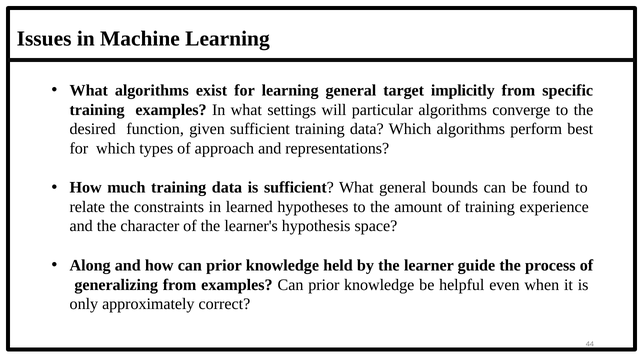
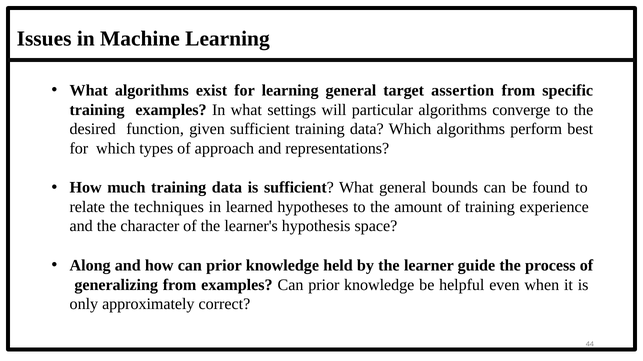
implicitly: implicitly -> assertion
constraints: constraints -> techniques
